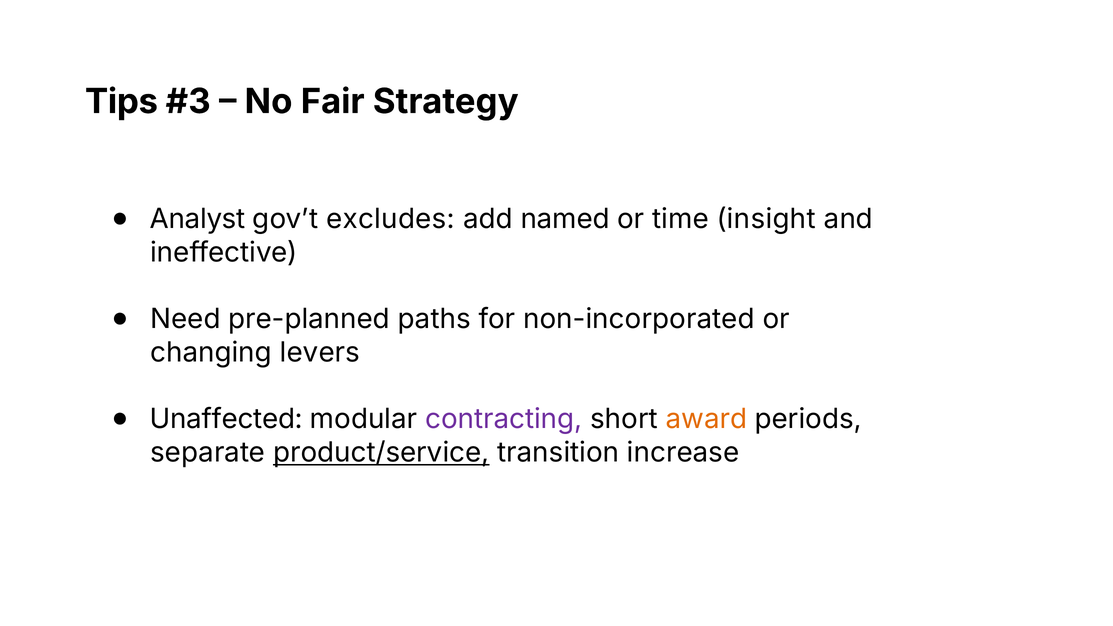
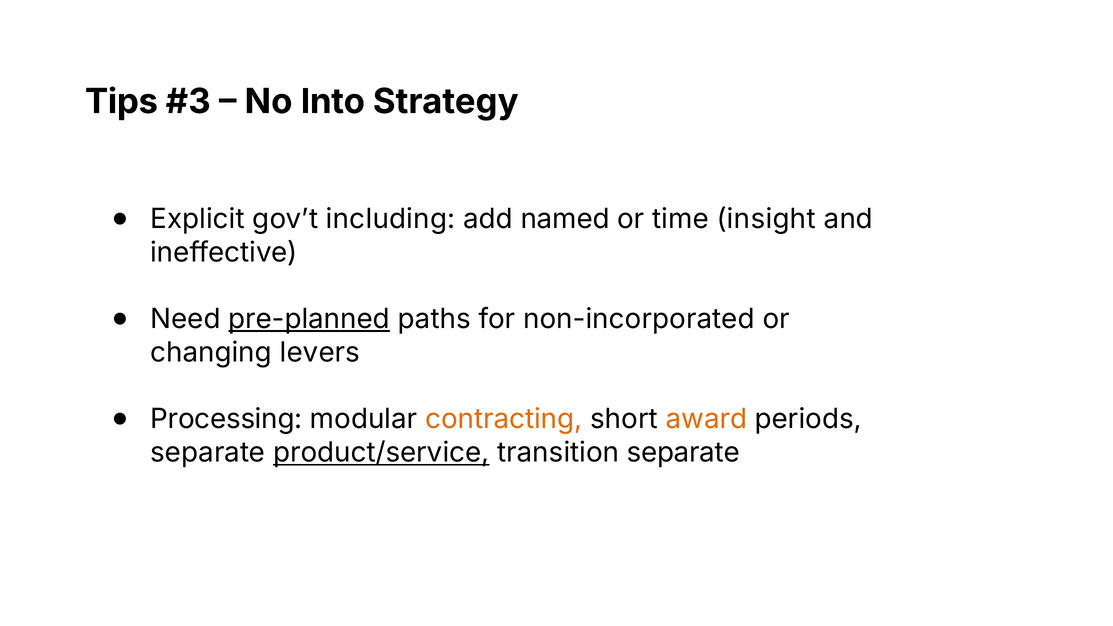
Fair: Fair -> Into
Analyst: Analyst -> Explicit
excludes: excludes -> including
pre-planned underline: none -> present
Unaffected: Unaffected -> Processing
contracting colour: purple -> orange
transition increase: increase -> separate
